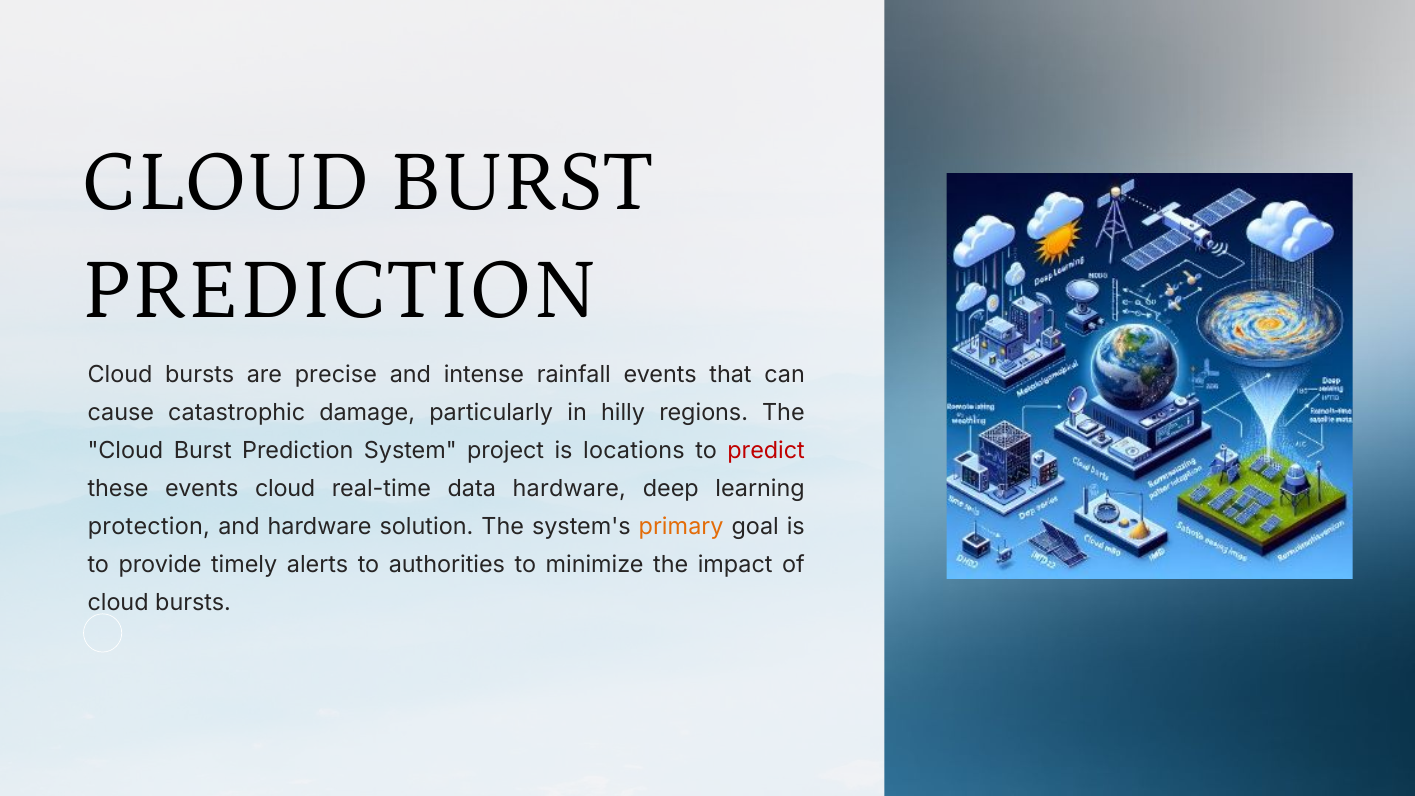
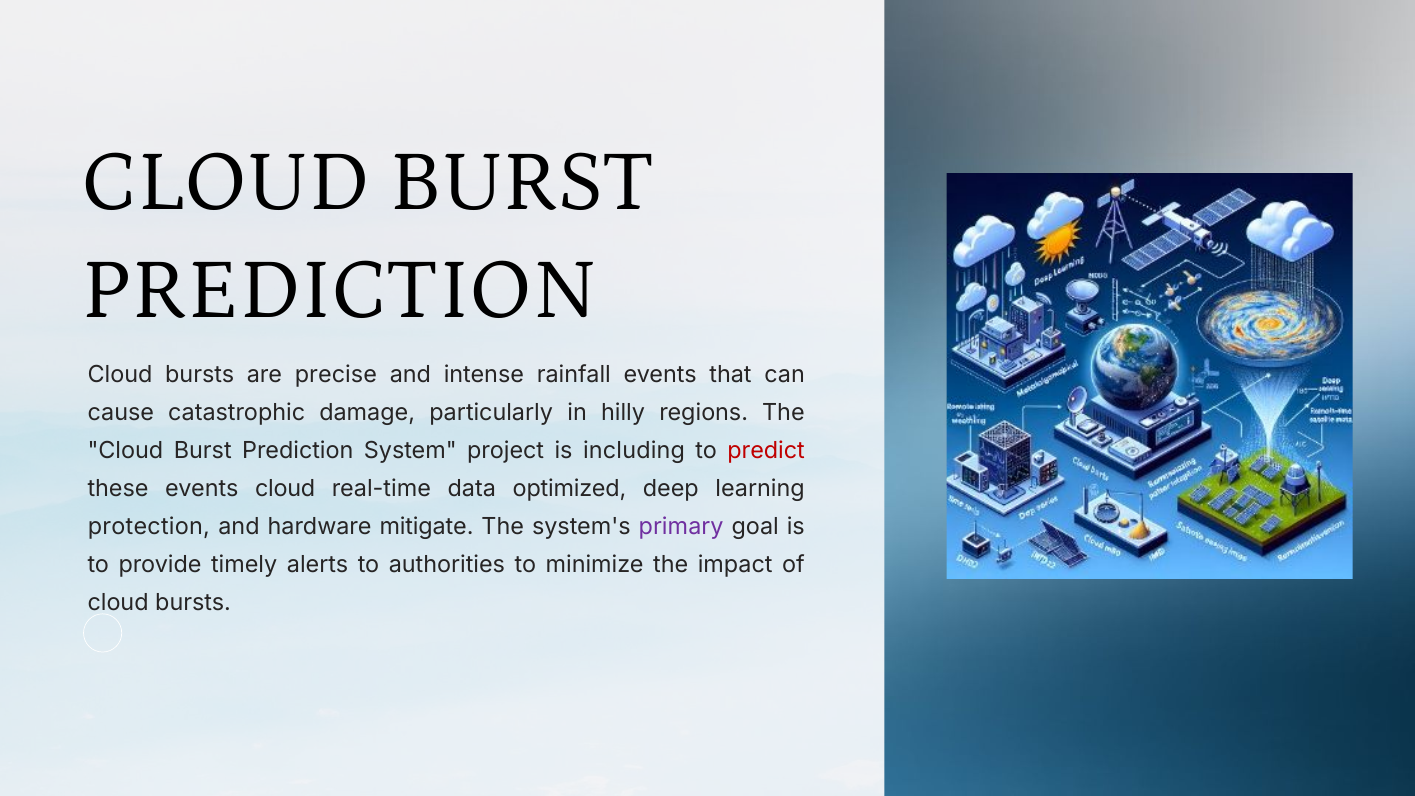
locations: locations -> including
data hardware: hardware -> optimized
solution: solution -> mitigate
primary colour: orange -> purple
